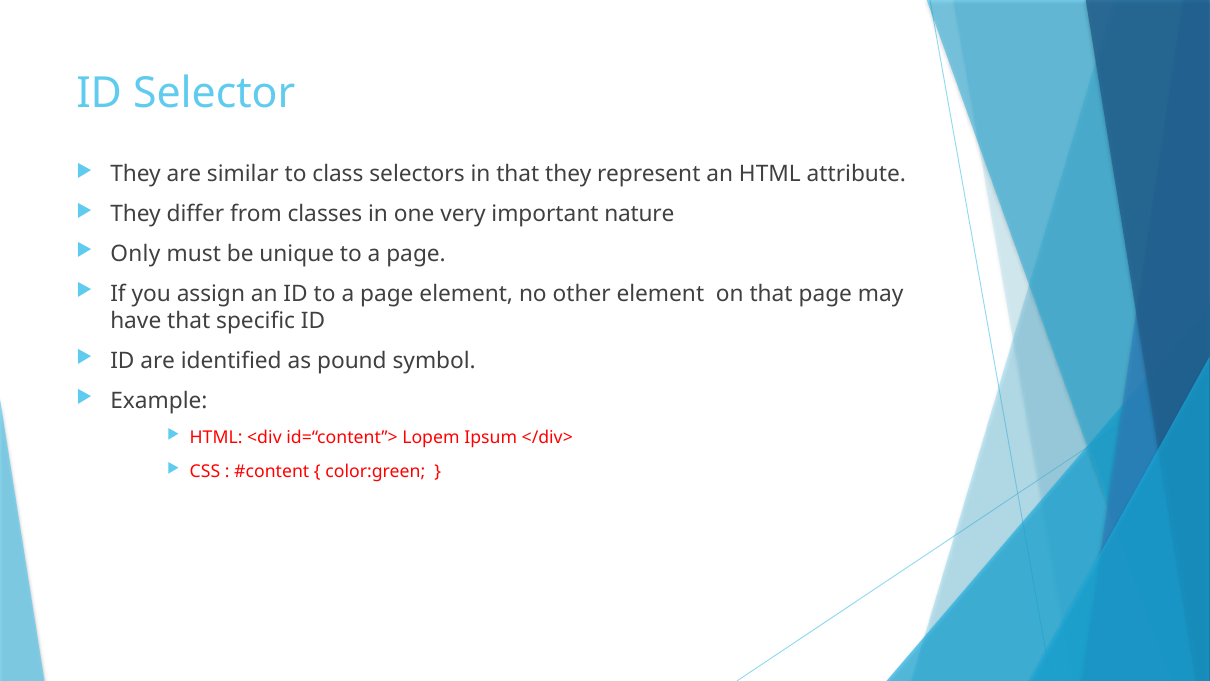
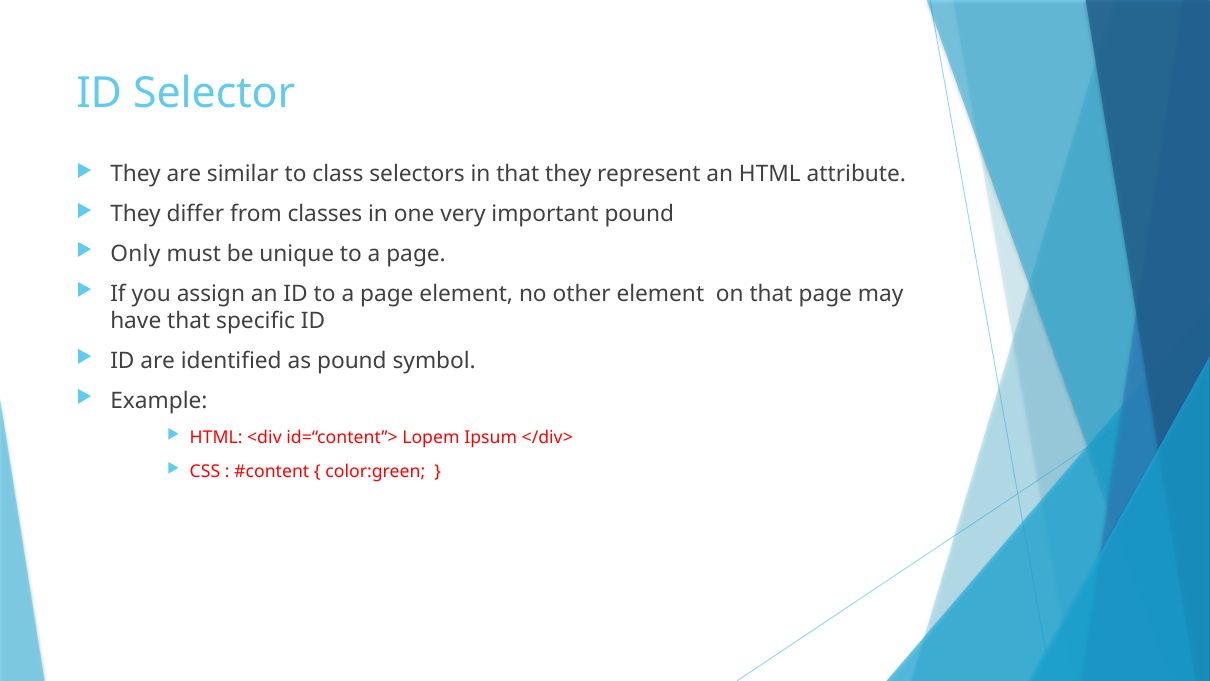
important nature: nature -> pound
